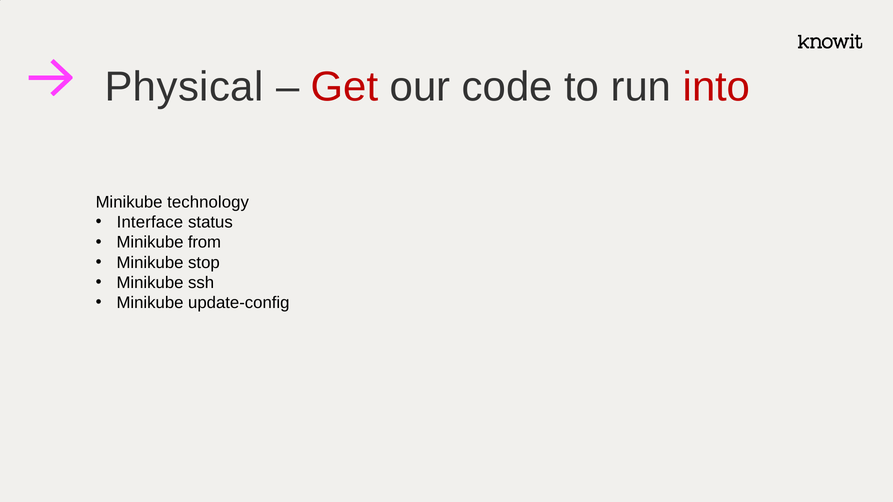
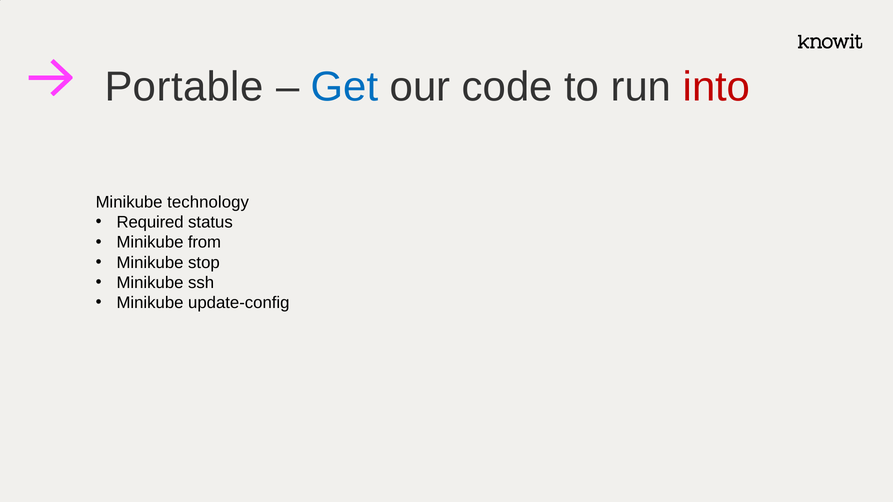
Physical: Physical -> Portable
Get colour: red -> blue
Interface: Interface -> Required
